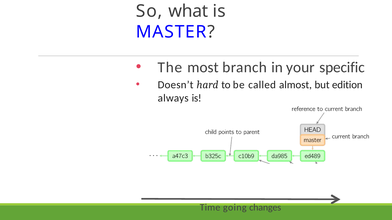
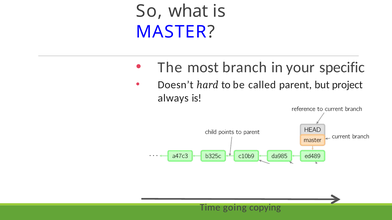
almost: almost -> parent
edition: edition -> project
changes: changes -> copying
